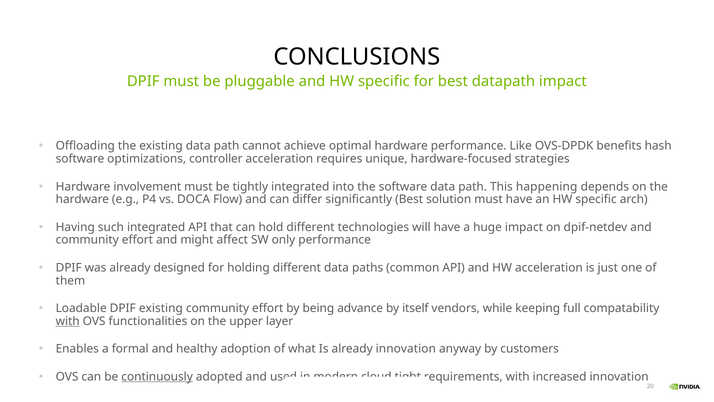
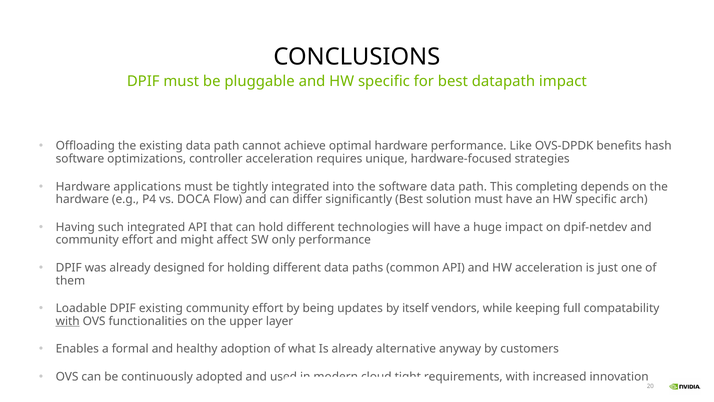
involvement: involvement -> applications
happening: happening -> completing
advance: advance -> updates
already innovation: innovation -> alternative
continuously underline: present -> none
